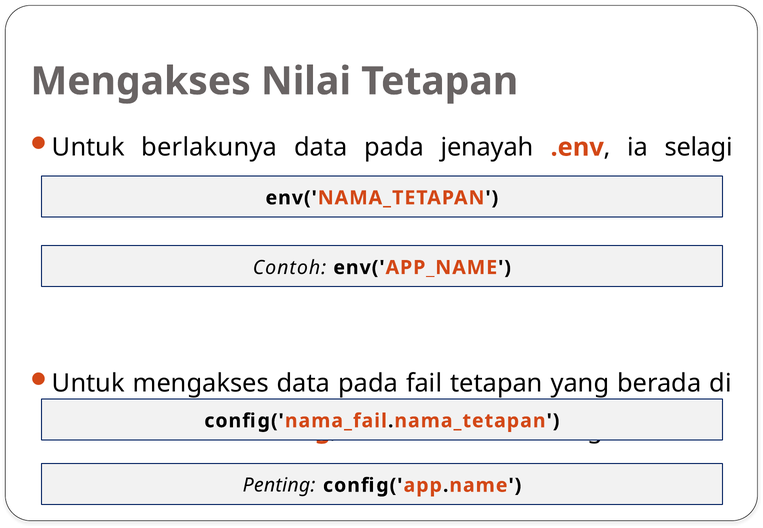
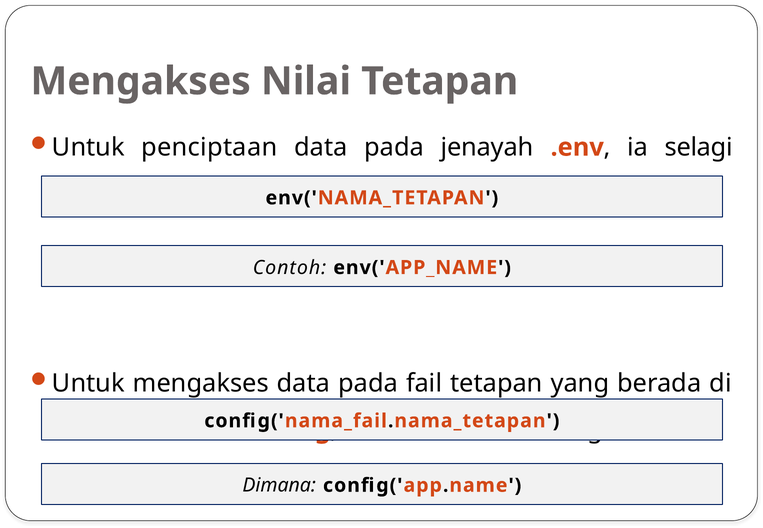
berlakunya: berlakunya -> penciptaan
Penting: Penting -> Dimana
